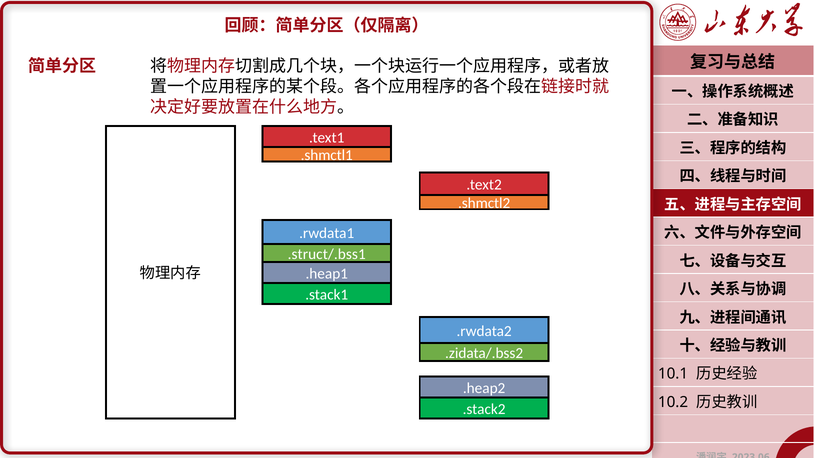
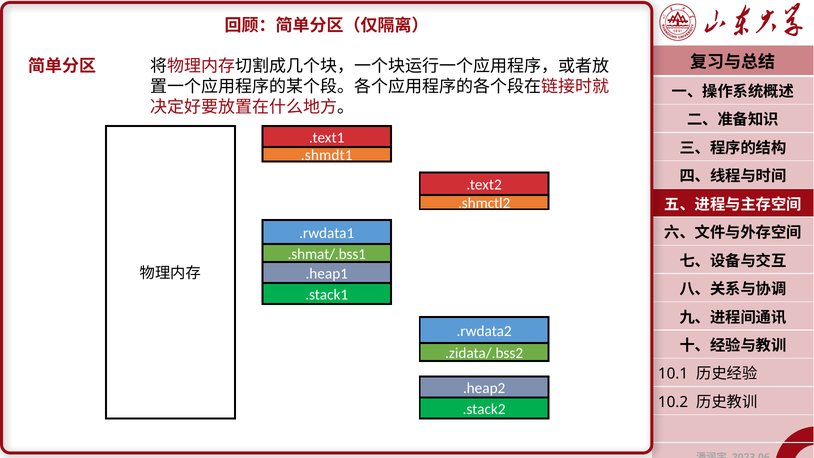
.shmctl1: .shmctl1 -> .shmdt1
.struct/.bss1: .struct/.bss1 -> .shmat/.bss1
